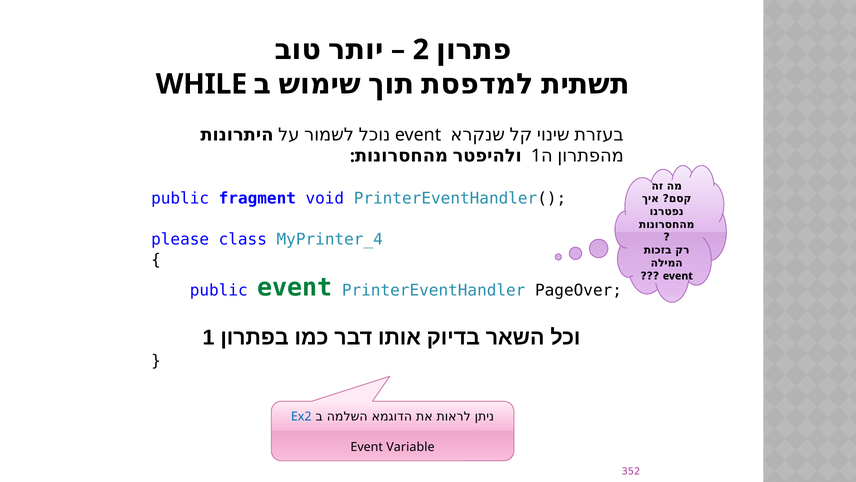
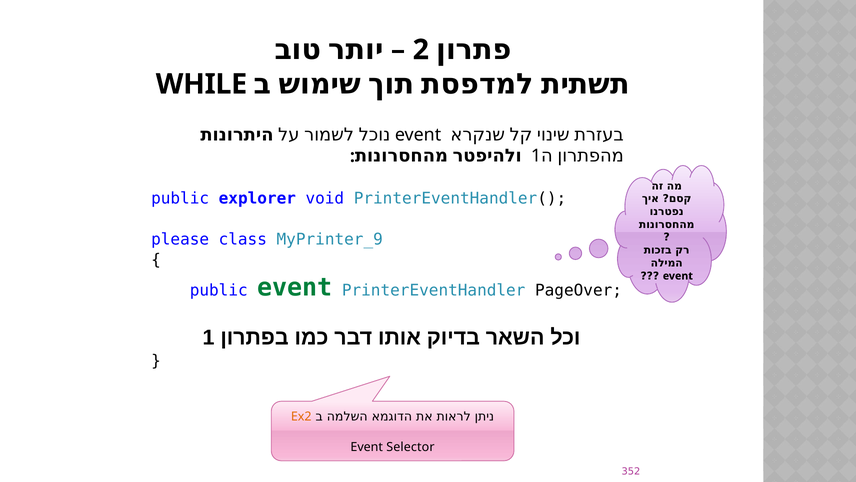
fragment: fragment -> explorer
MyPrinter_4: MyPrinter_4 -> MyPrinter_9
Ex2 colour: blue -> orange
Variable: Variable -> Selector
